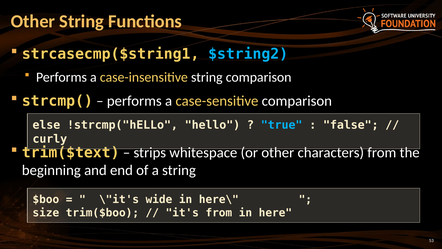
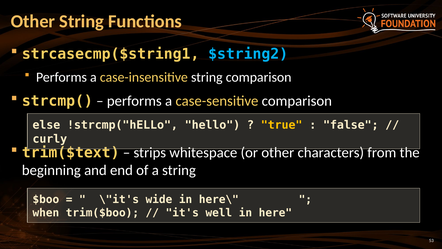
true colour: light blue -> yellow
size: size -> when
it's from: from -> well
